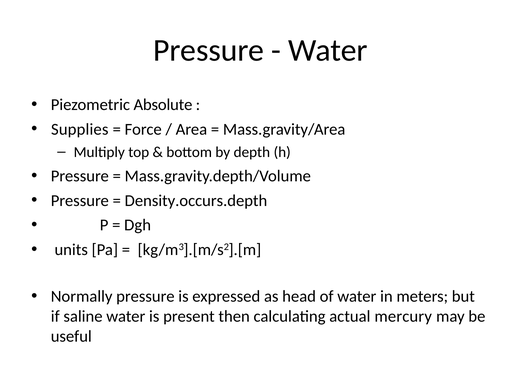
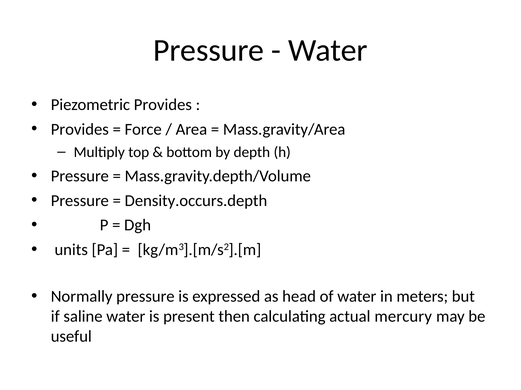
Piezometric Absolute: Absolute -> Provides
Supplies at (80, 130): Supplies -> Provides
